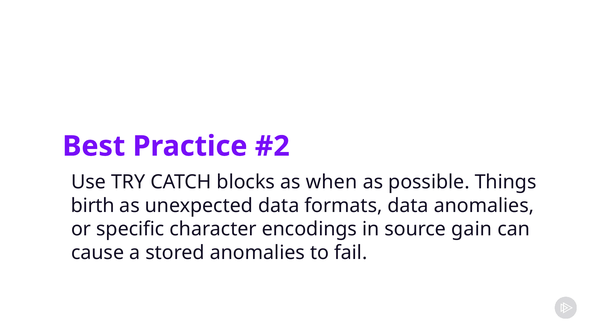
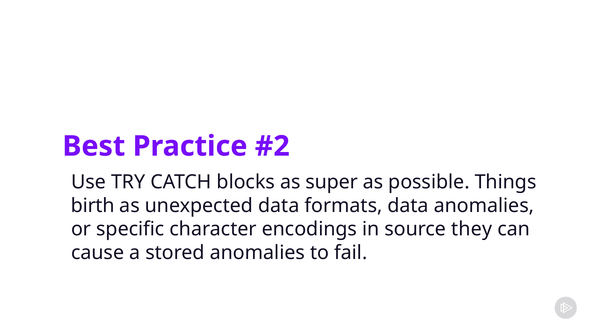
when: when -> super
gain: gain -> they
